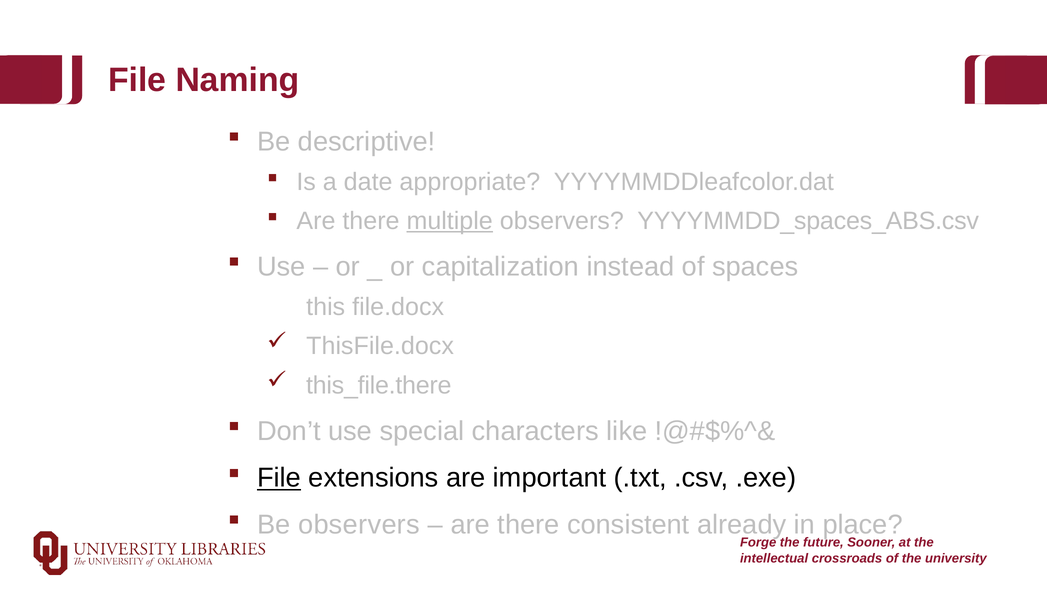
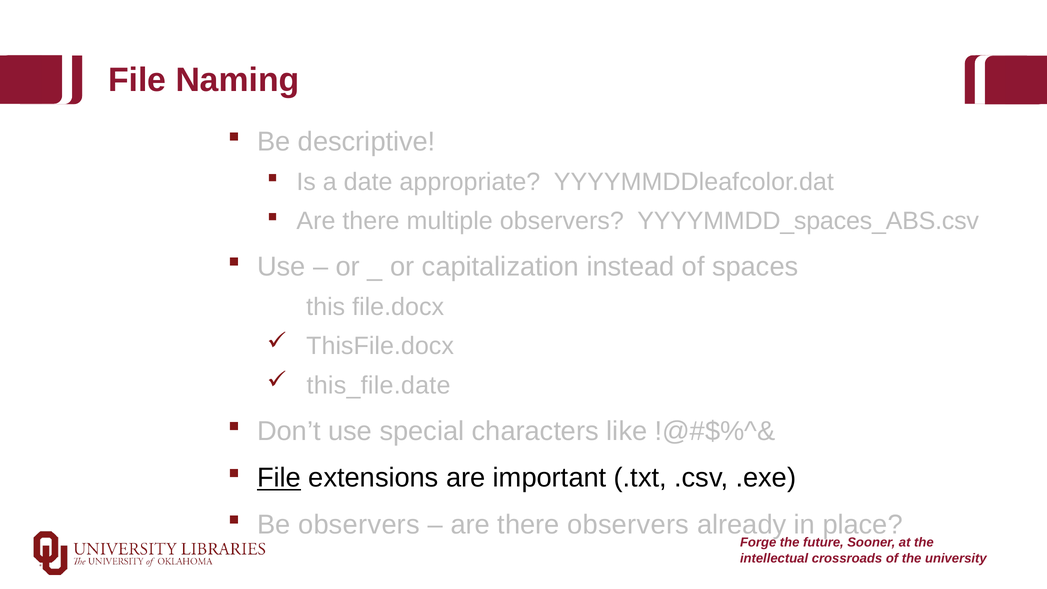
multiple underline: present -> none
this_file.there: this_file.there -> this_file.date
there consistent: consistent -> observers
